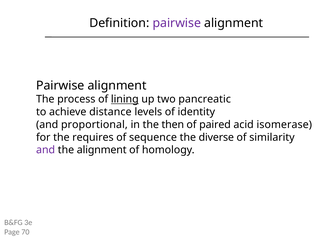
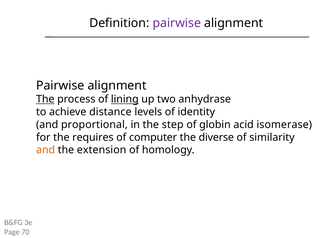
The at (45, 99) underline: none -> present
pancreatic: pancreatic -> anhydrase
then: then -> step
paired: paired -> globin
sequence: sequence -> computer
and at (46, 150) colour: purple -> orange
the alignment: alignment -> extension
